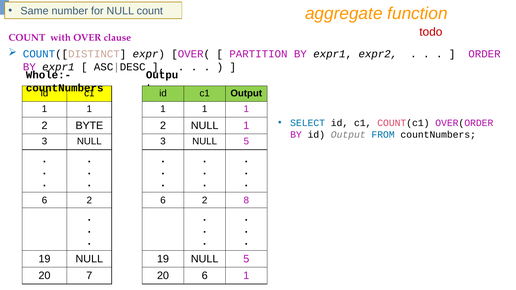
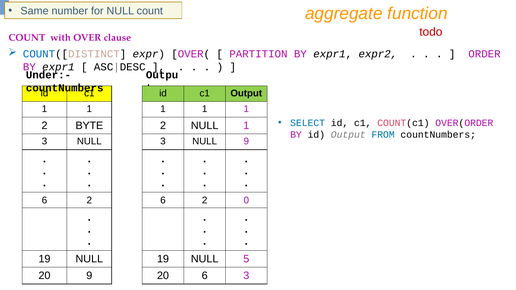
Whole:-: Whole:- -> Under:-
3 NULL 5: 5 -> 9
8: 8 -> 0
20 7: 7 -> 9
6 1: 1 -> 3
